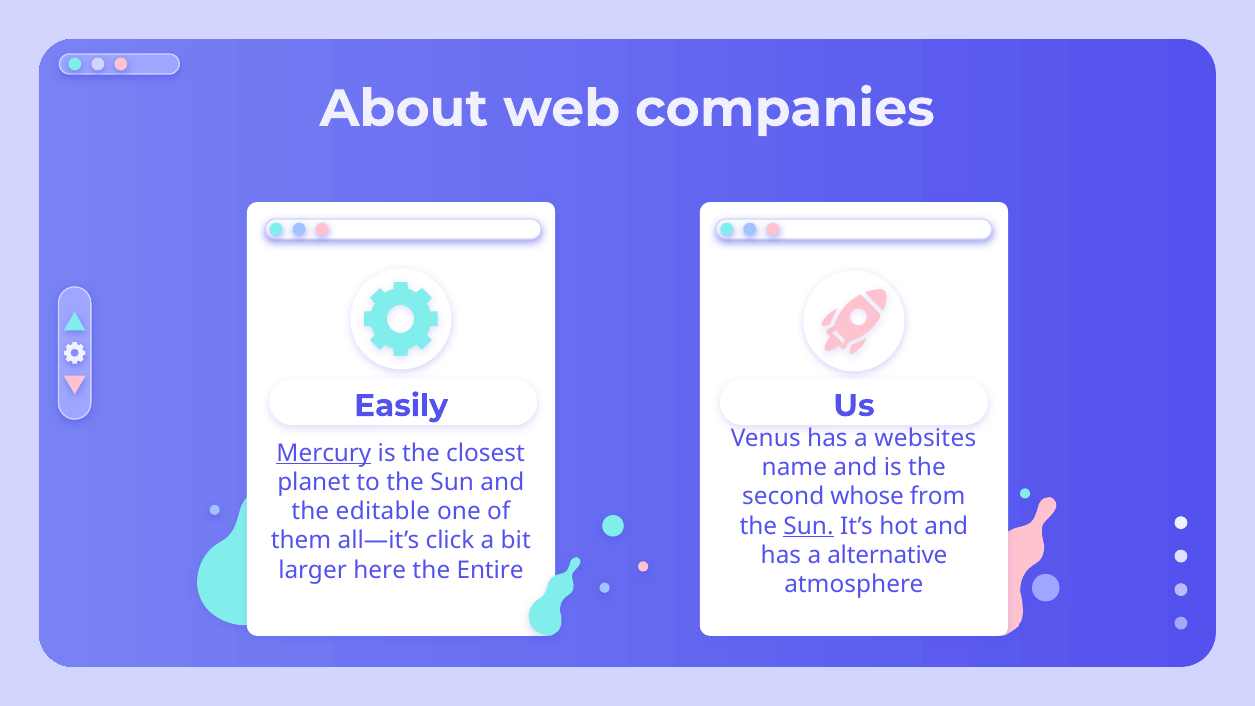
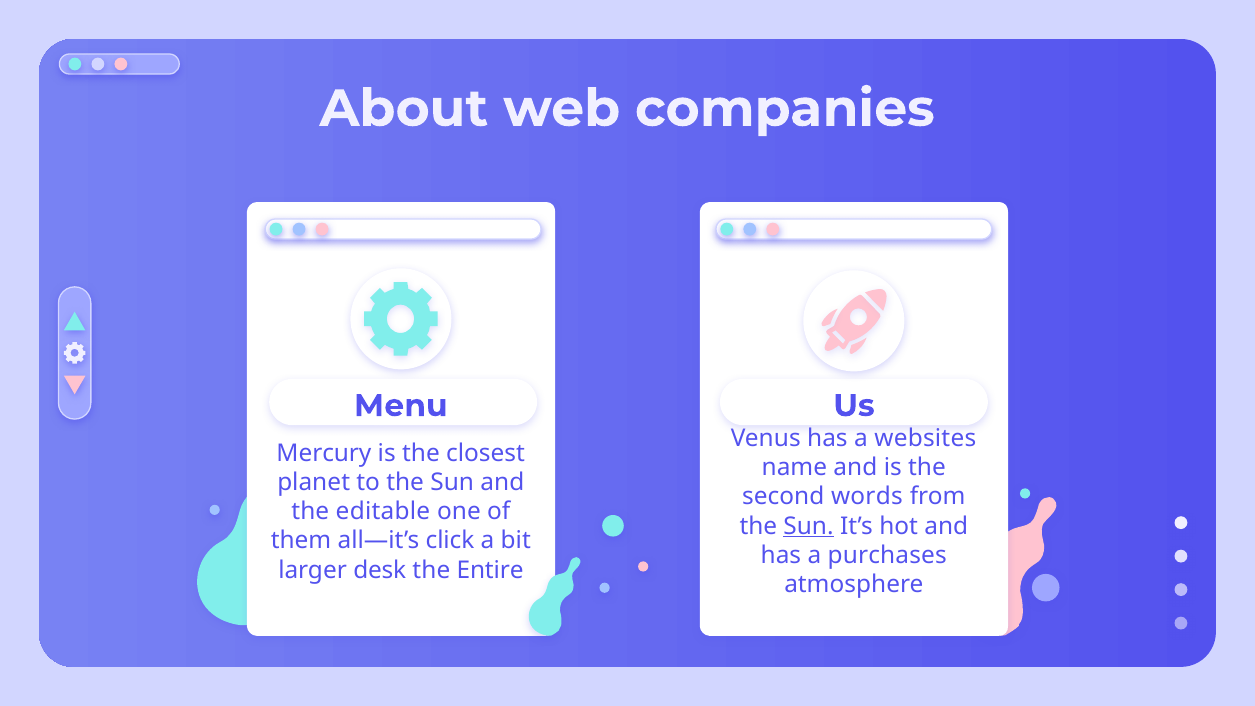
Easily: Easily -> Menu
Mercury underline: present -> none
whose: whose -> words
alternative: alternative -> purchases
here: here -> desk
